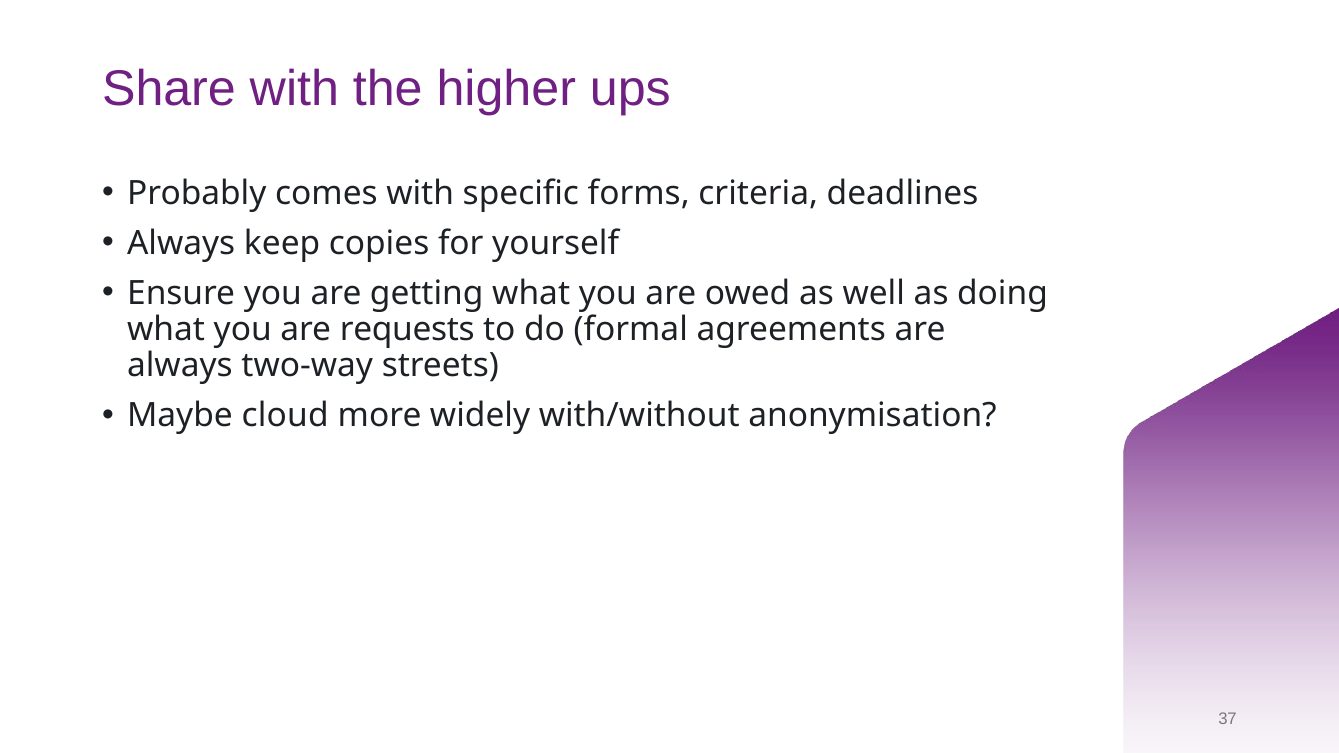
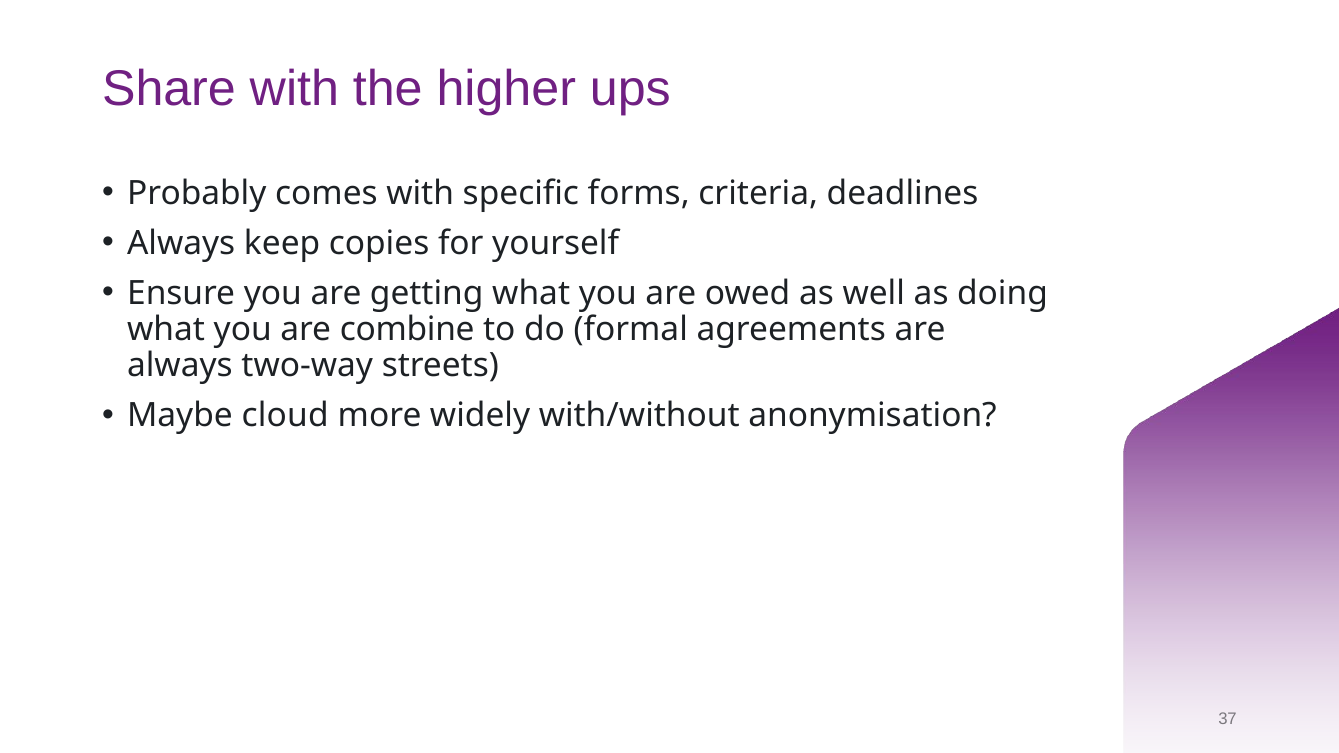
requests: requests -> combine
